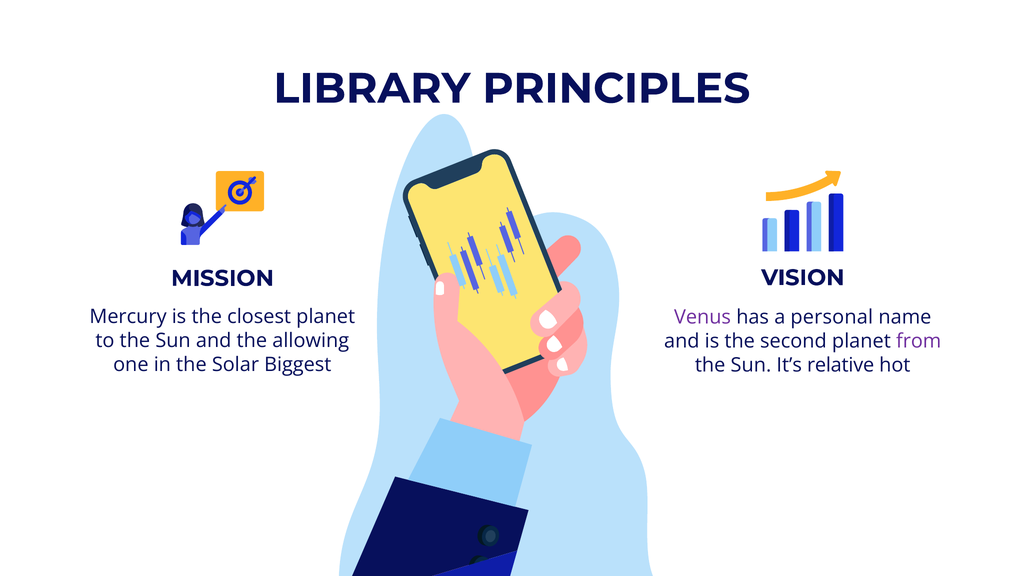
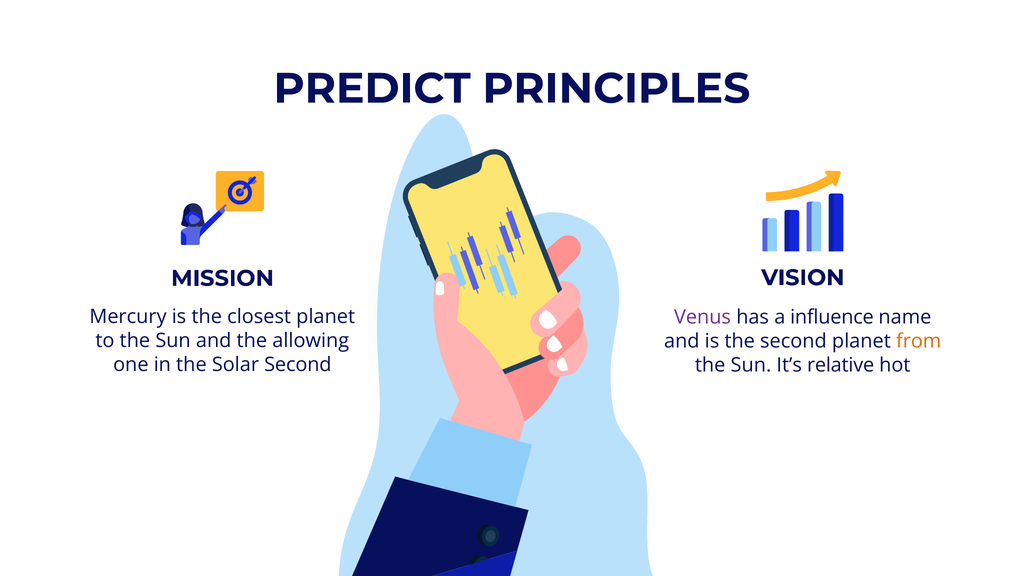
LIBRARY: LIBRARY -> PREDICT
personal: personal -> influence
from colour: purple -> orange
Solar Biggest: Biggest -> Second
